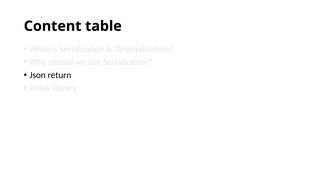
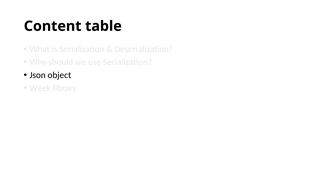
return: return -> object
